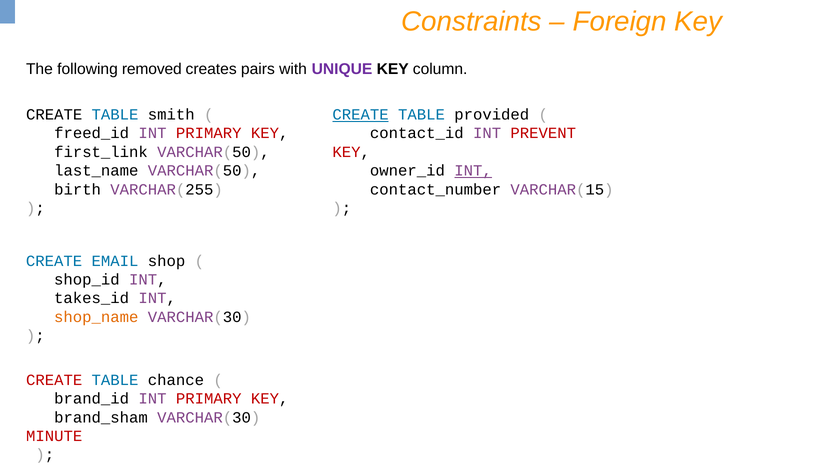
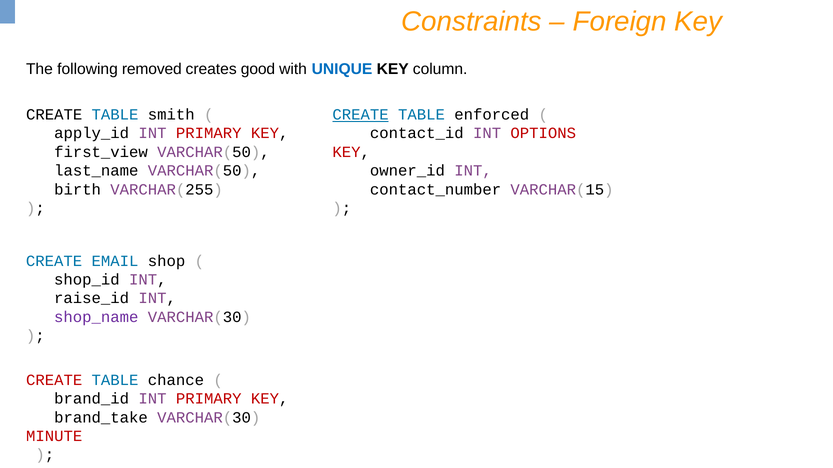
pairs: pairs -> good
UNIQUE colour: purple -> blue
provided: provided -> enforced
freed_id: freed_id -> apply_id
PREVENT: PREVENT -> OPTIONS
first_link: first_link -> first_view
INT at (473, 171) underline: present -> none
takes_id: takes_id -> raise_id
shop_name colour: orange -> purple
brand_sham: brand_sham -> brand_take
